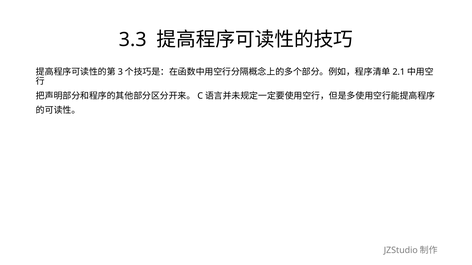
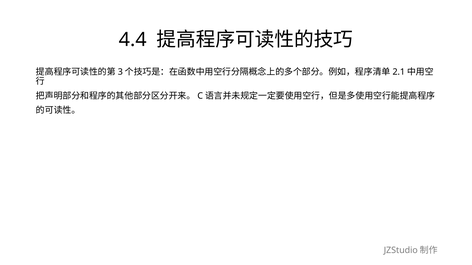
3.3: 3.3 -> 4.4
